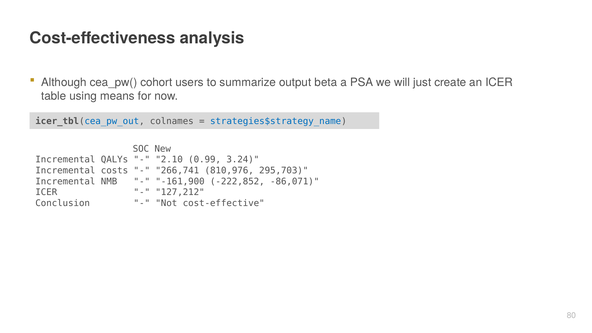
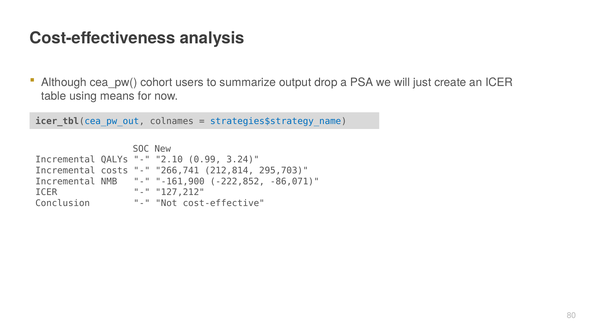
beta: beta -> drop
810,976: 810,976 -> 212,814
